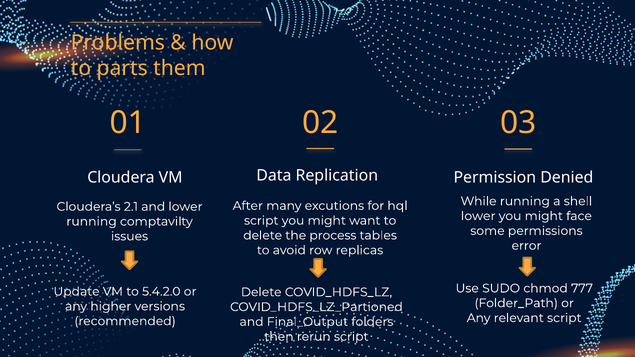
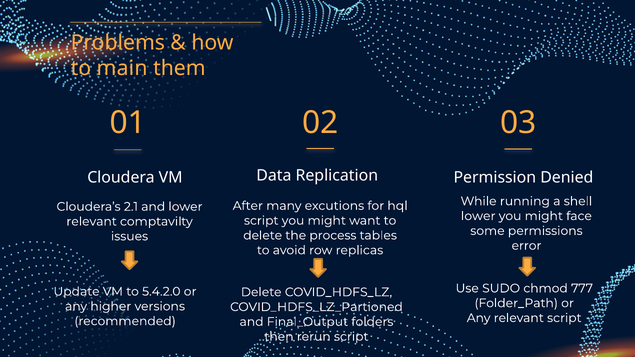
parts: parts -> main
running at (92, 222): running -> relevant
